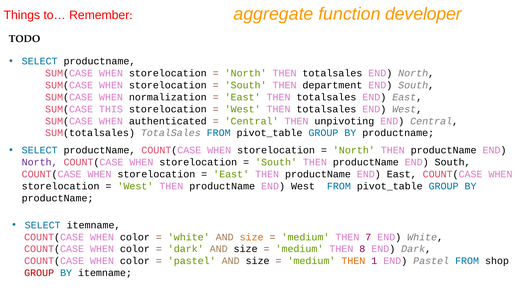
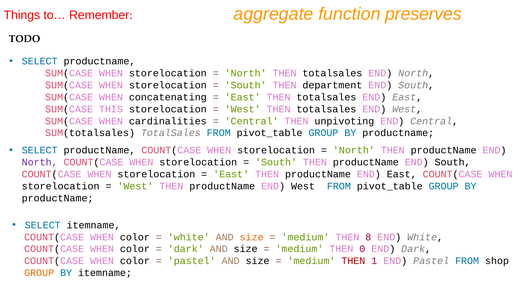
developer: developer -> preserves
normalization: normalization -> concatenating
authenticated: authenticated -> cardinalities
7: 7 -> 8
8: 8 -> 0
THEN at (353, 261) colour: orange -> red
GROUP at (39, 273) colour: red -> orange
